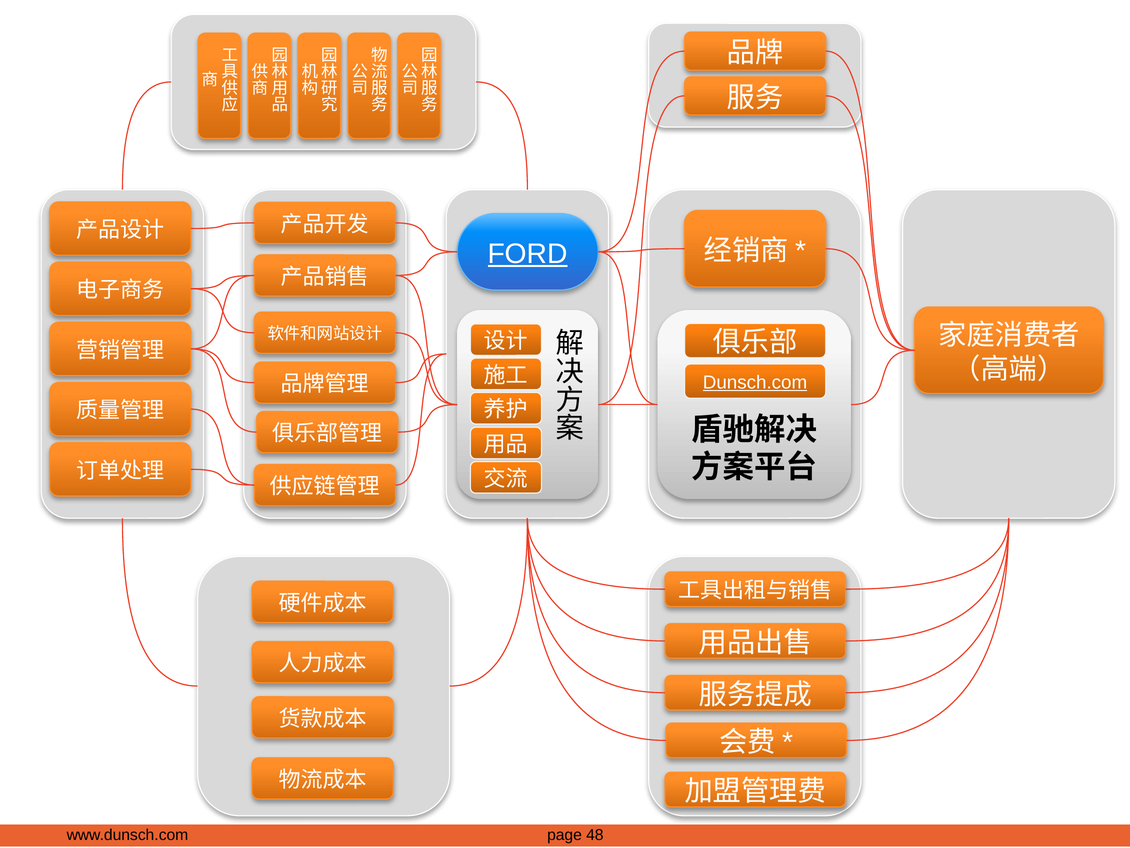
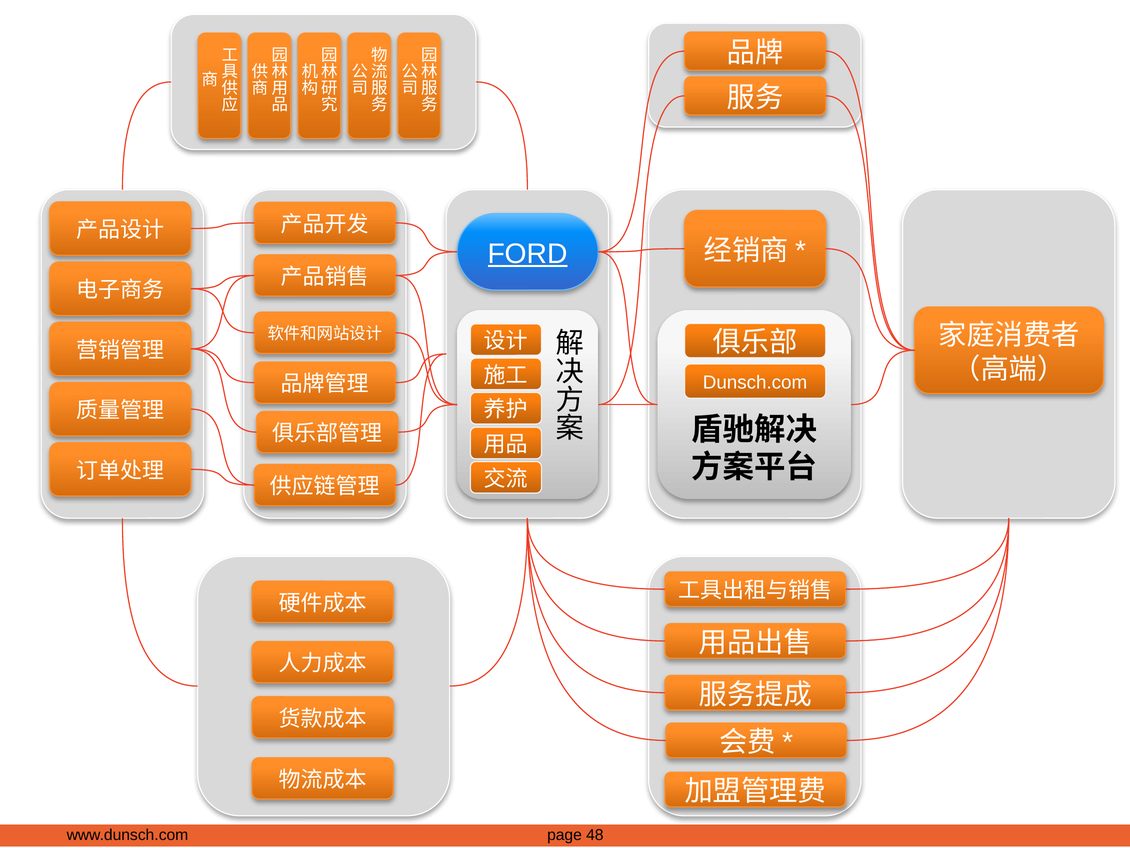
Dunsch.com underline: present -> none
